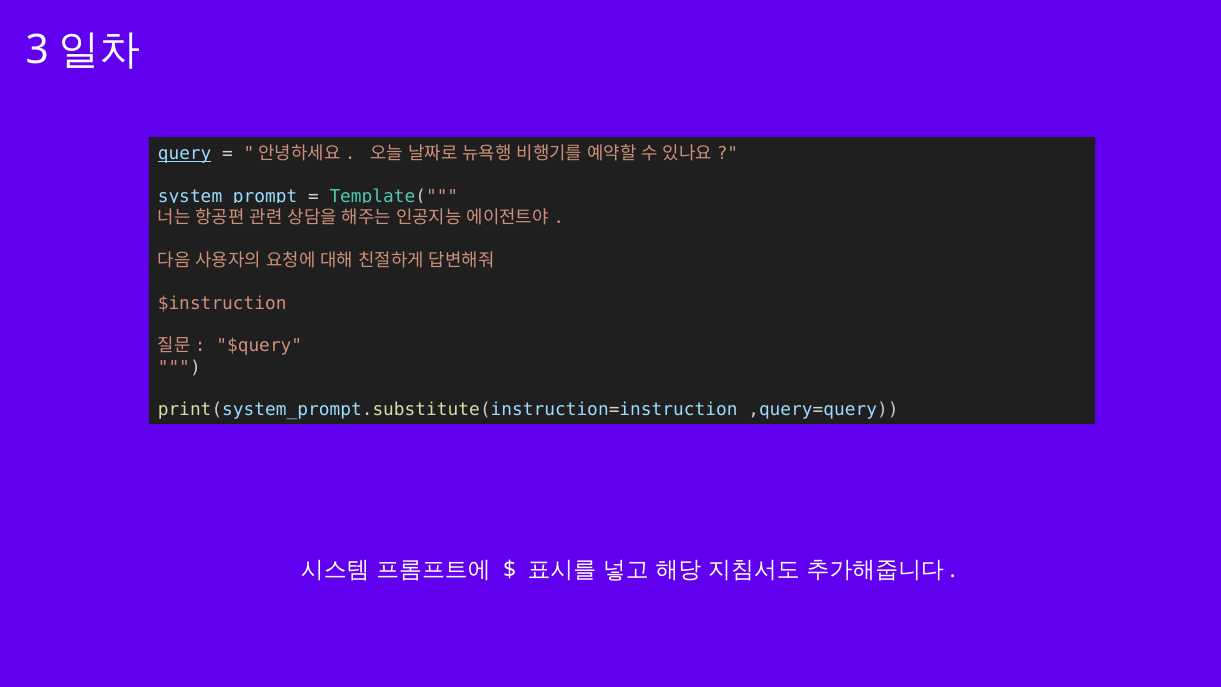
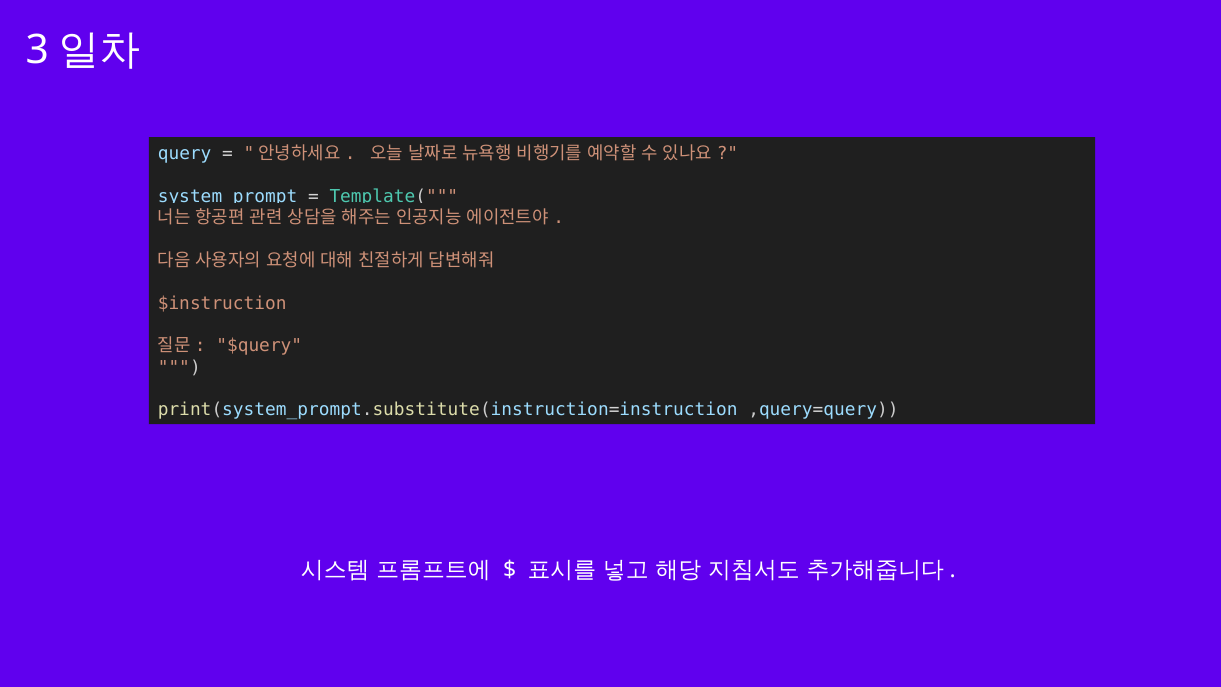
query underline: present -> none
